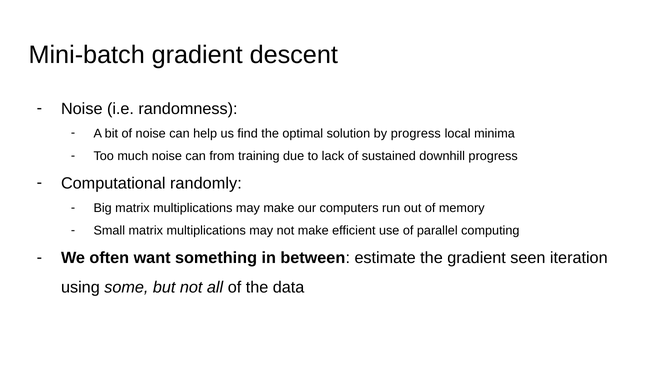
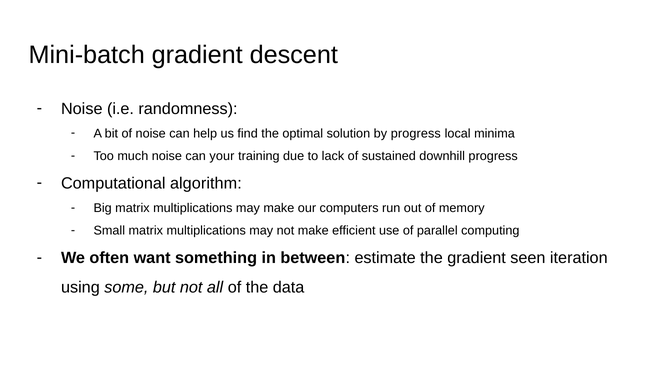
from: from -> your
randomly: randomly -> algorithm
